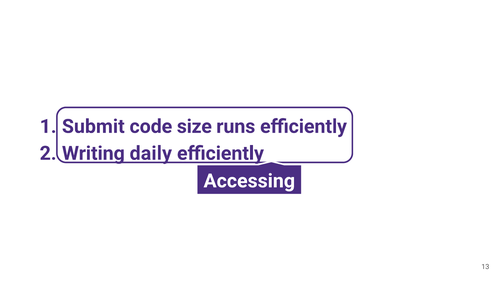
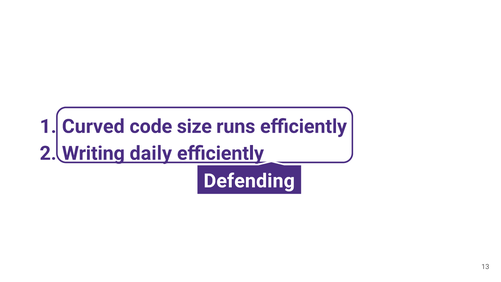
Submit: Submit -> Curved
Accessing: Accessing -> Defending
